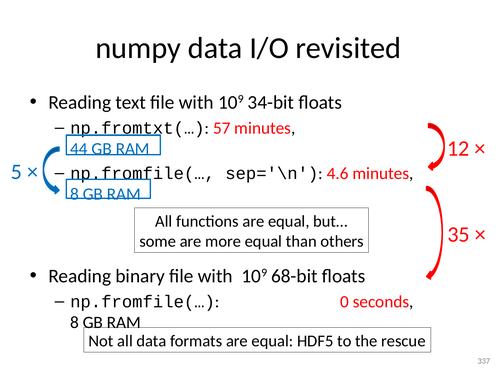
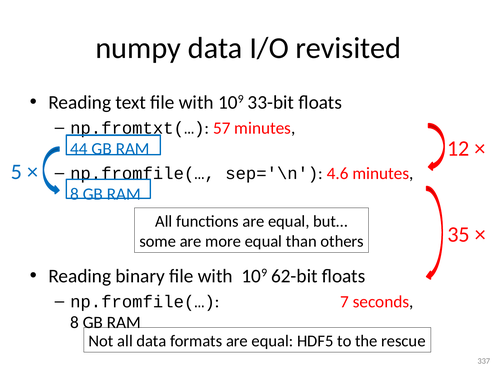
34-bit: 34-bit -> 33-bit
68-bit: 68-bit -> 62-bit
0: 0 -> 7
